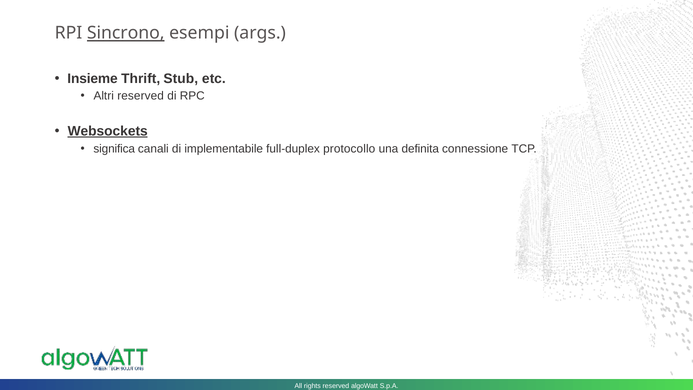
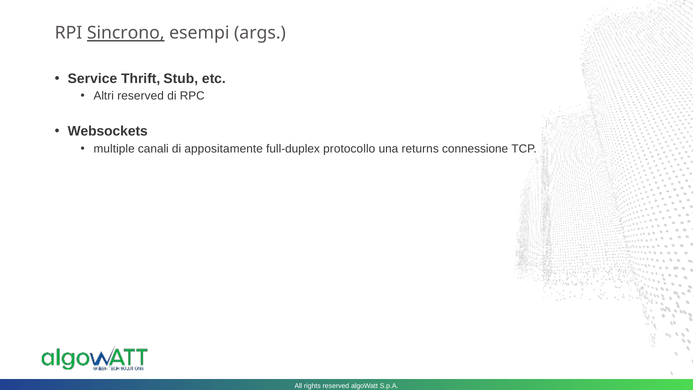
Insieme: Insieme -> Service
Websockets underline: present -> none
significa: significa -> multiple
implementabile: implementabile -> appositamente
definita: definita -> returns
